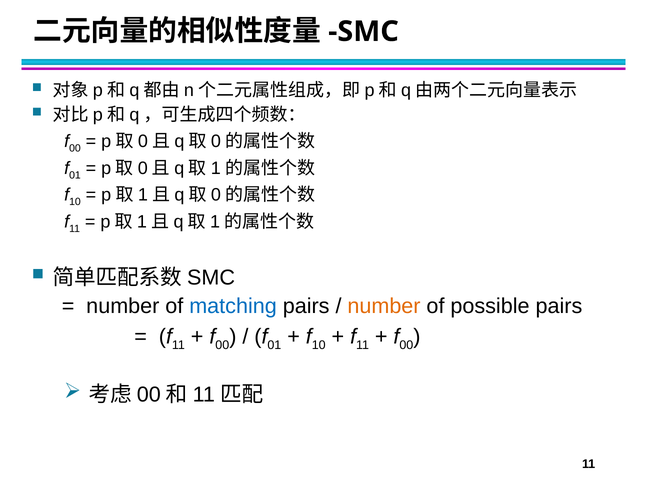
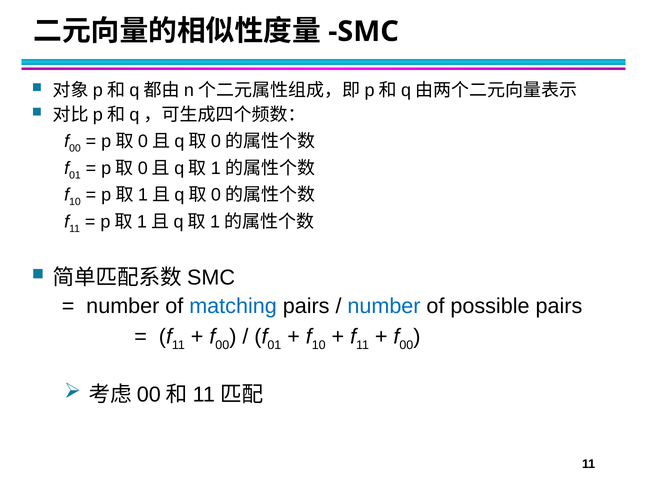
number at (384, 306) colour: orange -> blue
